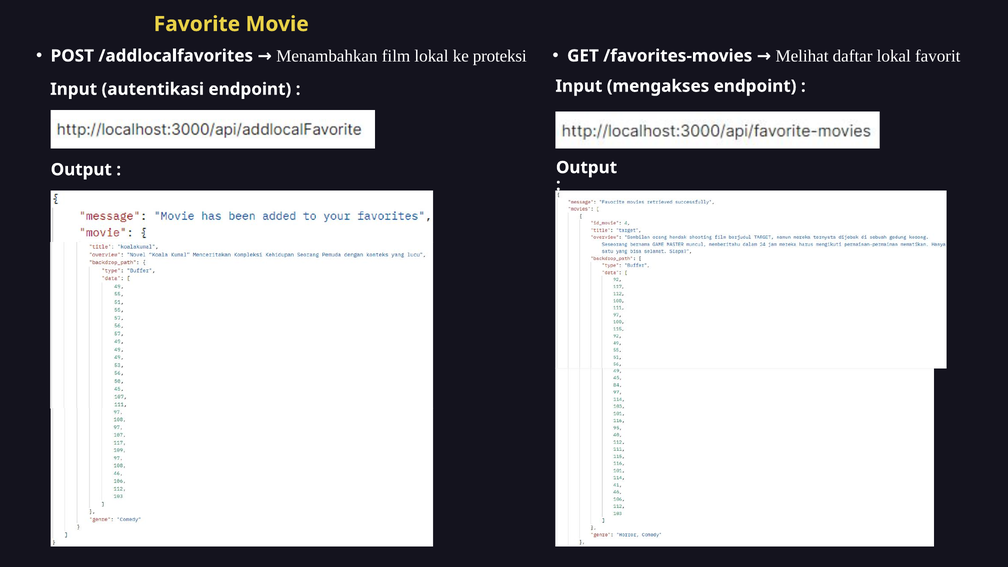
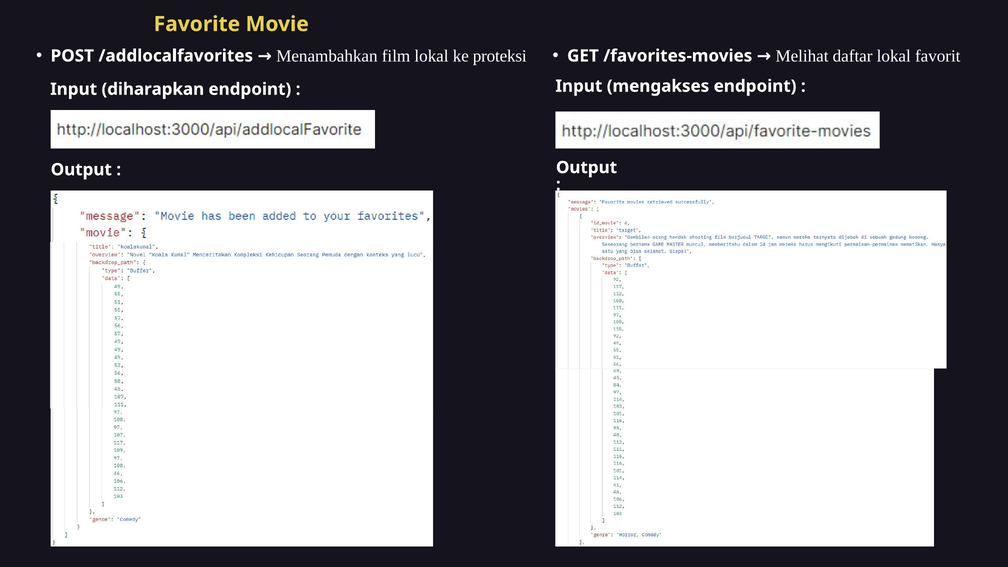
autentikasi: autentikasi -> diharapkan
